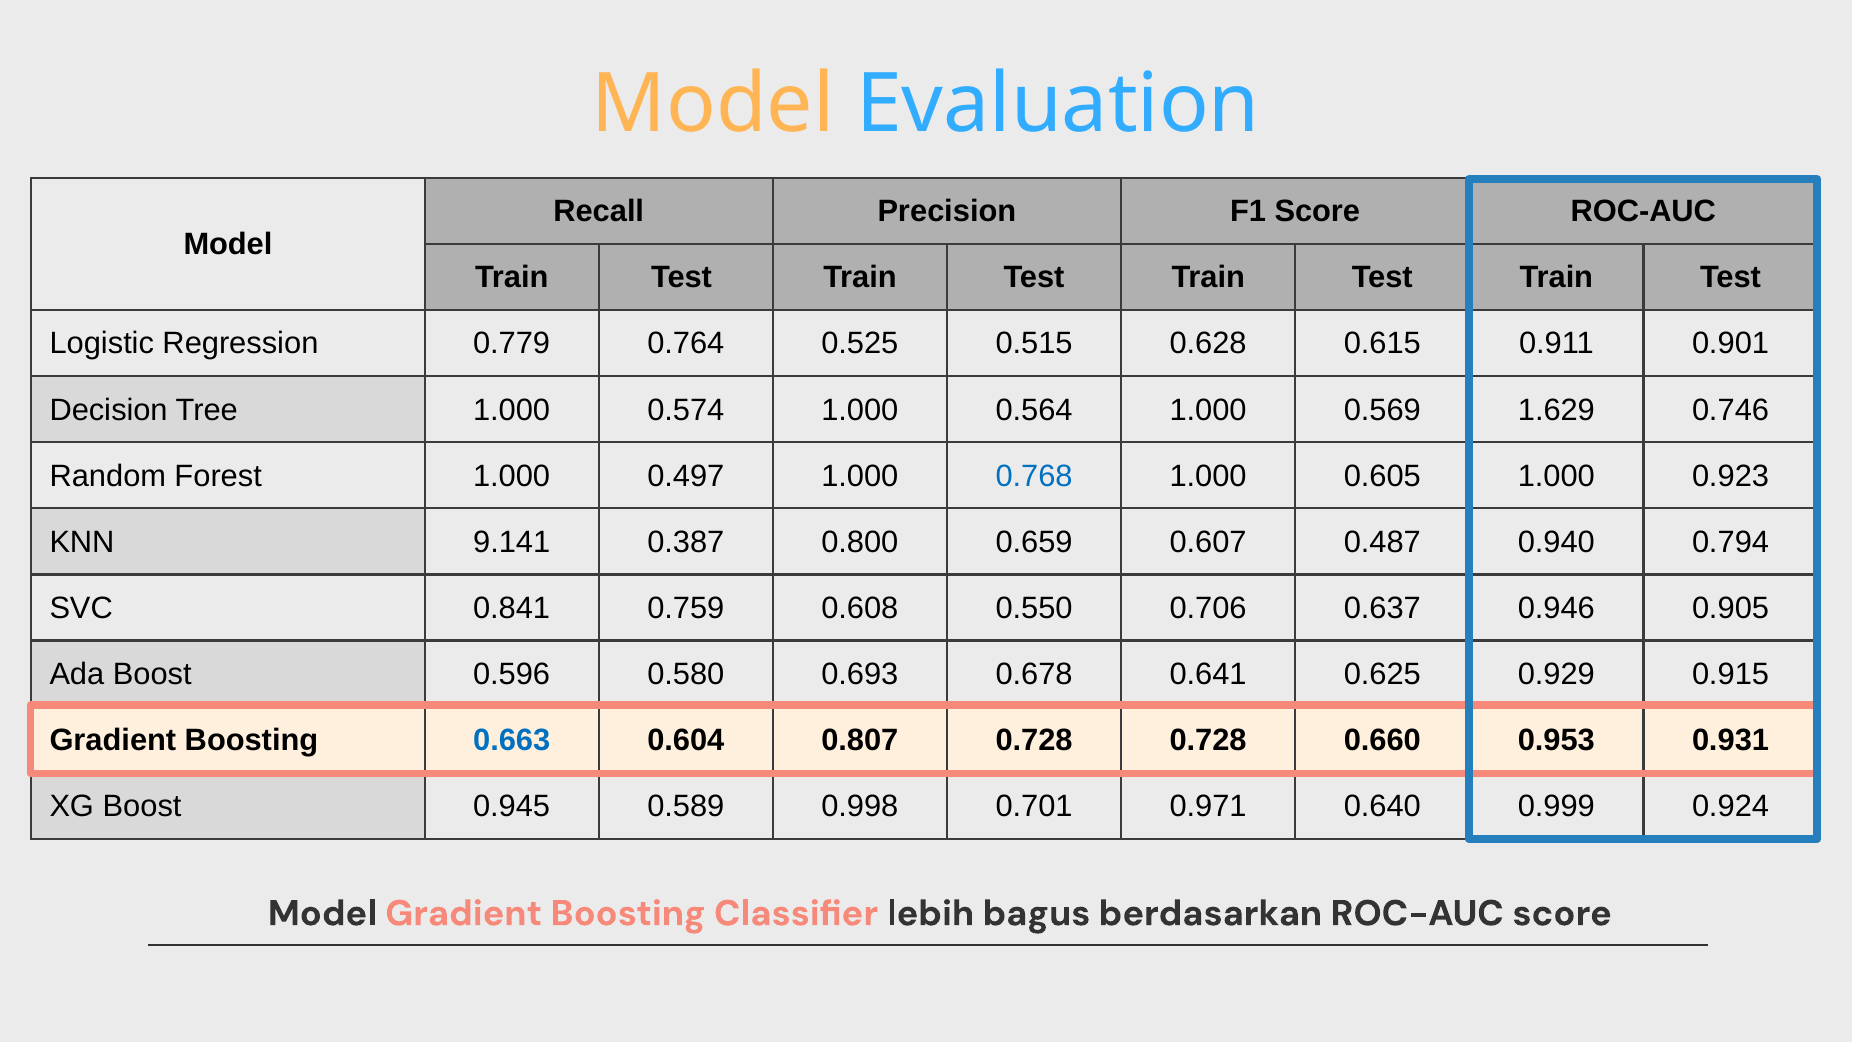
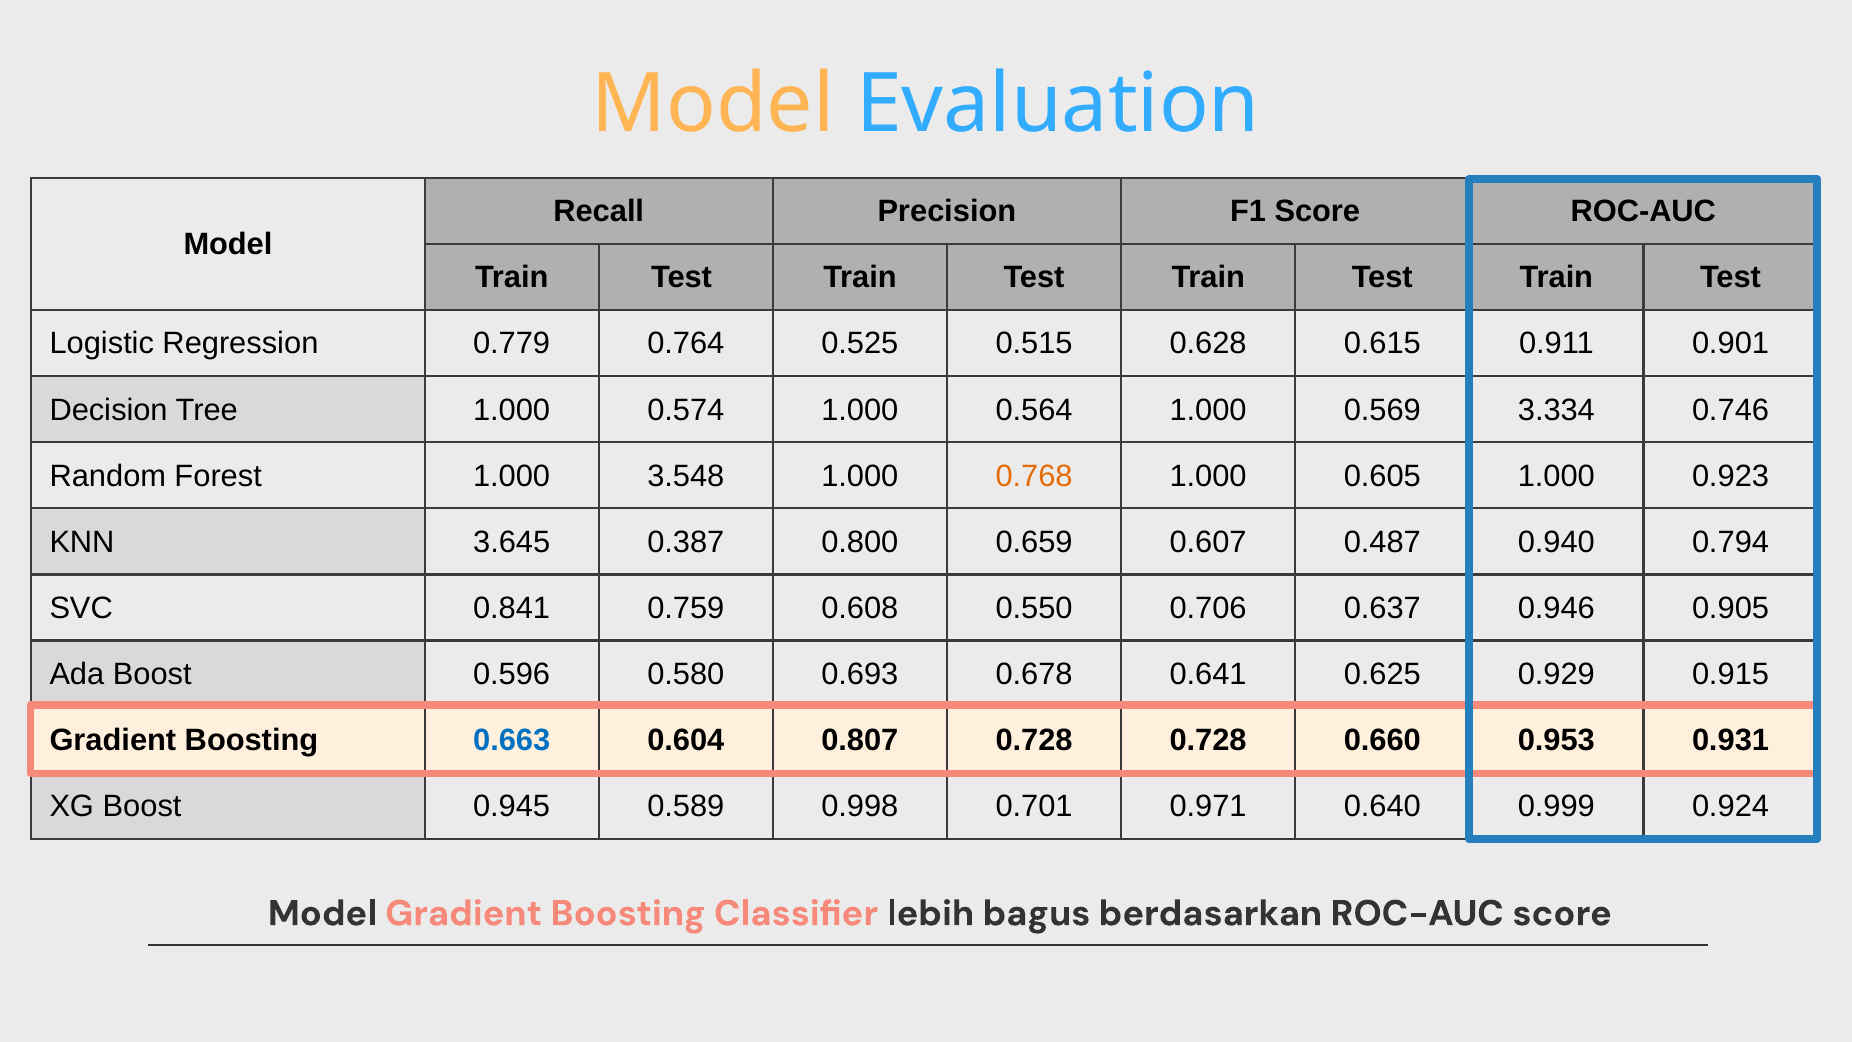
1.629: 1.629 -> 3.334
0.497: 0.497 -> 3.548
0.768 colour: blue -> orange
9.141: 9.141 -> 3.645
